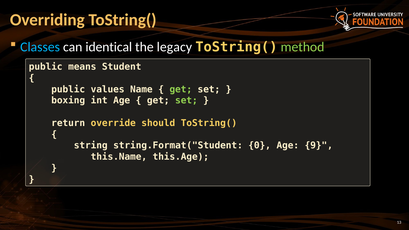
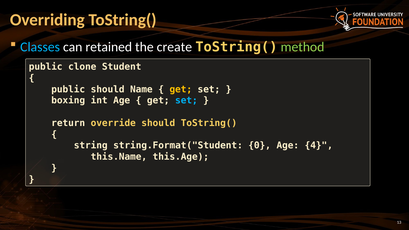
identical: identical -> retained
legacy: legacy -> create
means: means -> clone
public values: values -> should
get at (181, 89) colour: light green -> yellow
set at (186, 101) colour: light green -> light blue
9: 9 -> 4
